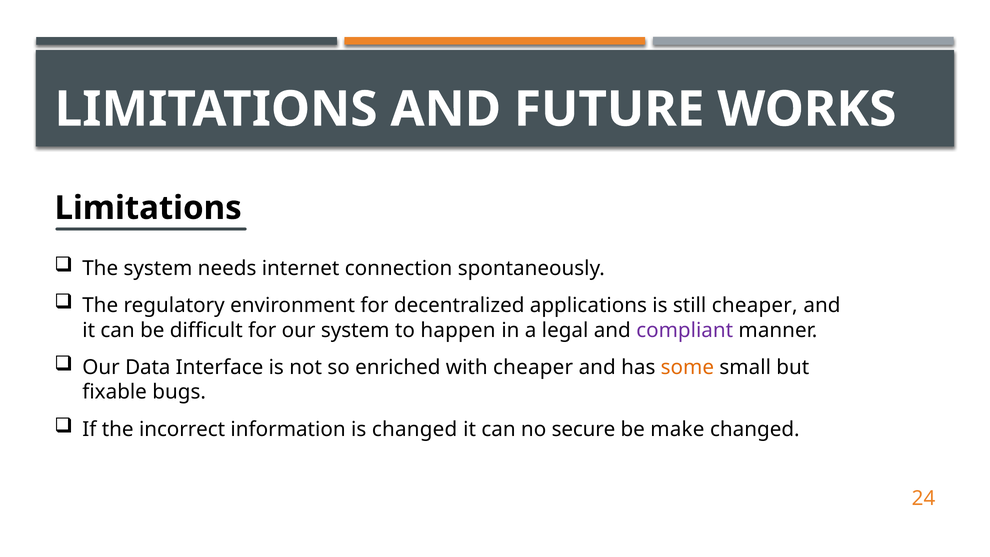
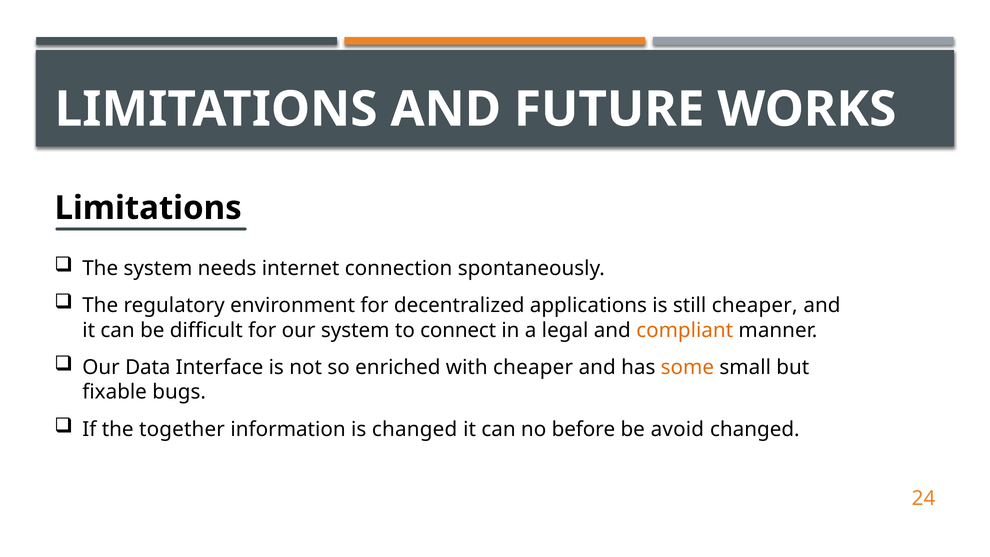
happen: happen -> connect
compliant colour: purple -> orange
incorrect: incorrect -> together
secure: secure -> before
make: make -> avoid
